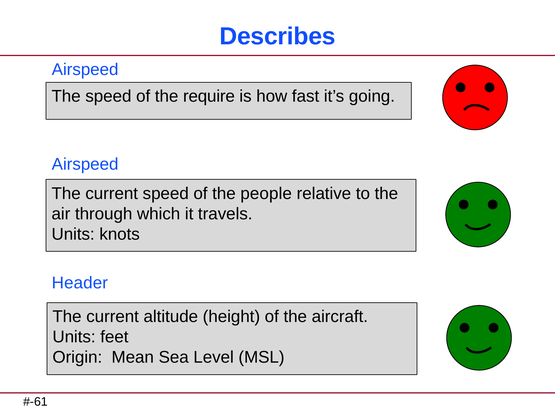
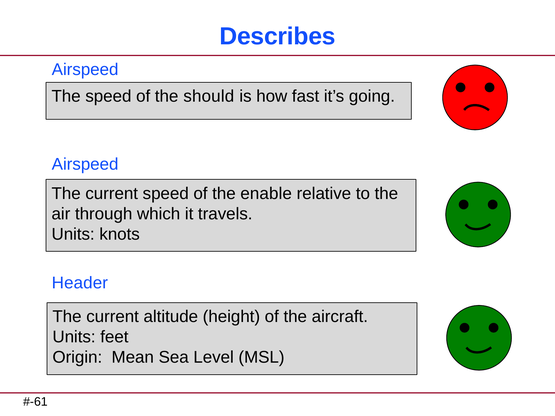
require: require -> should
people: people -> enable
